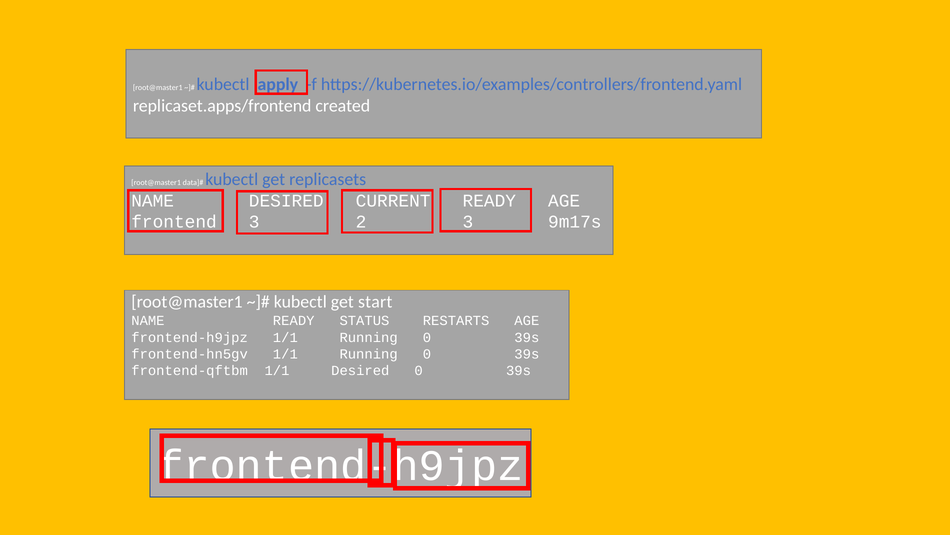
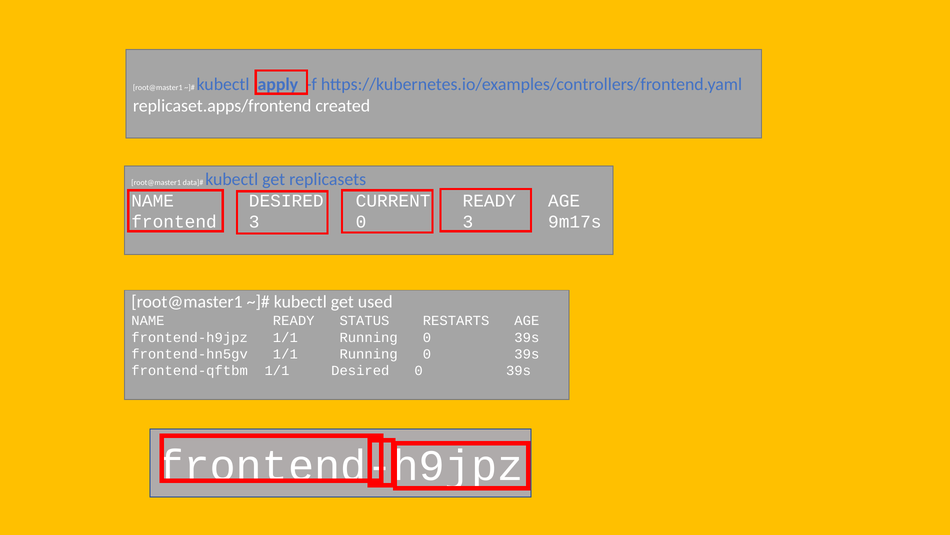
3 2: 2 -> 0
start: start -> used
